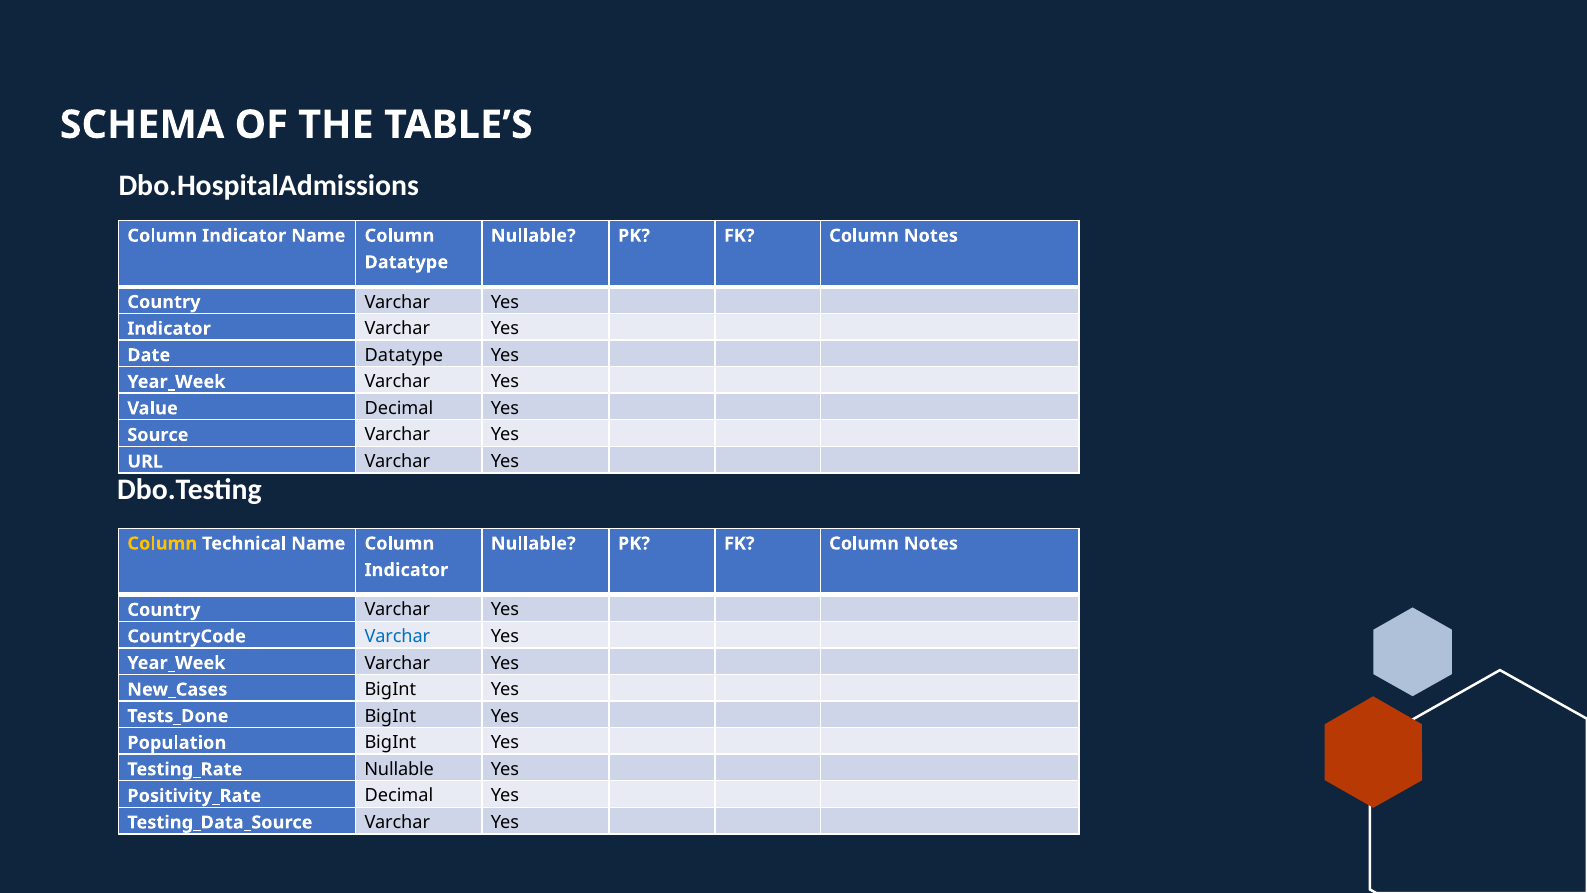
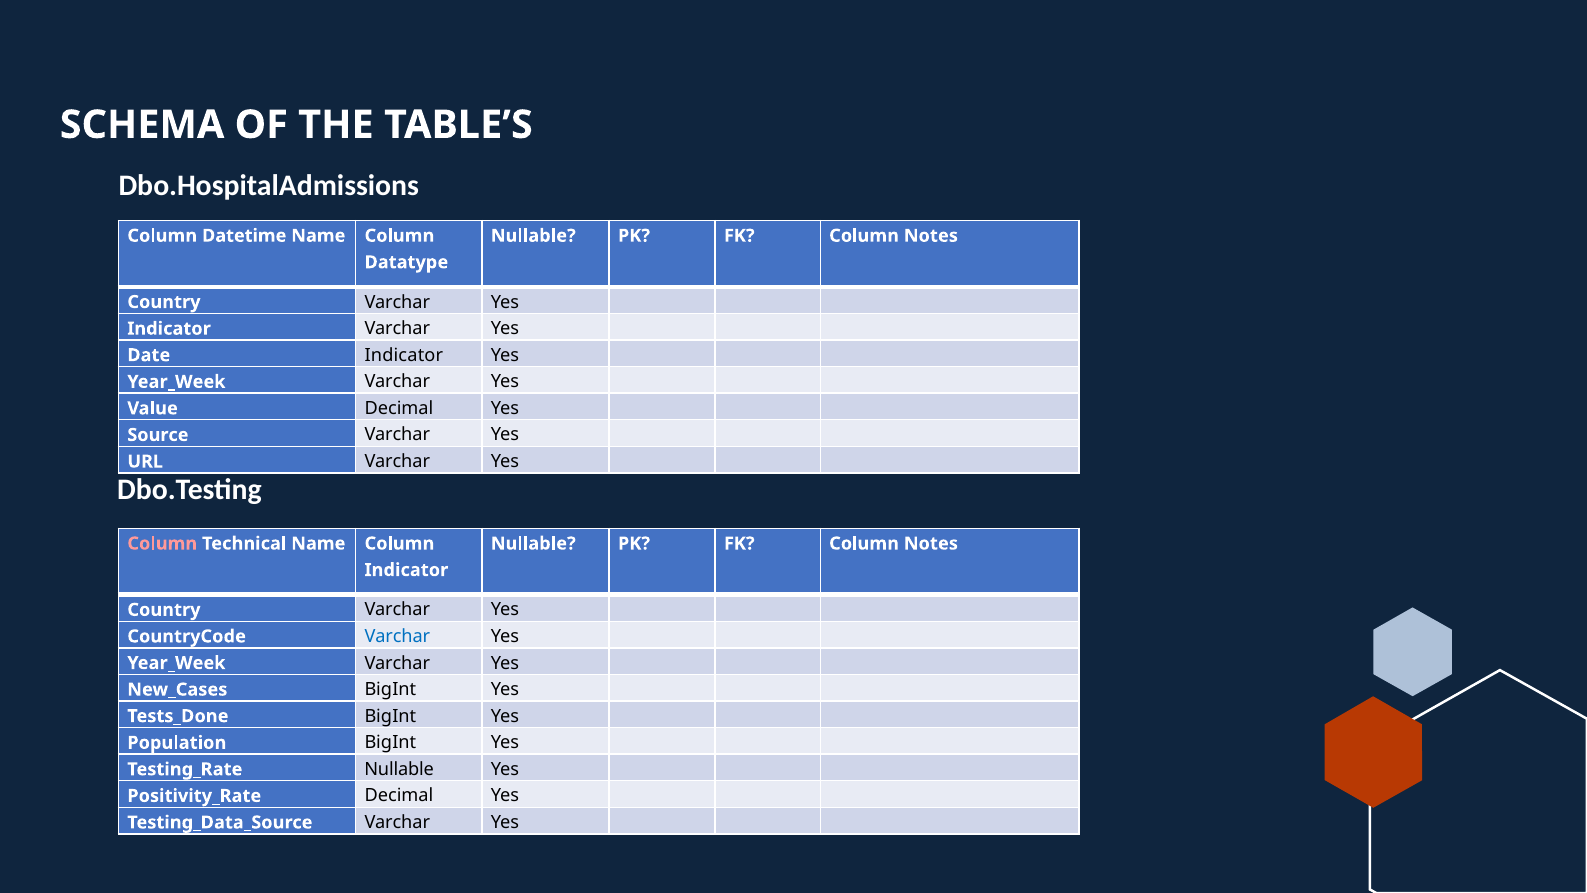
Indicator at (244, 236): Indicator -> Datetime
Datatype at (404, 355): Datatype -> Indicator
Column at (162, 543) colour: yellow -> pink
